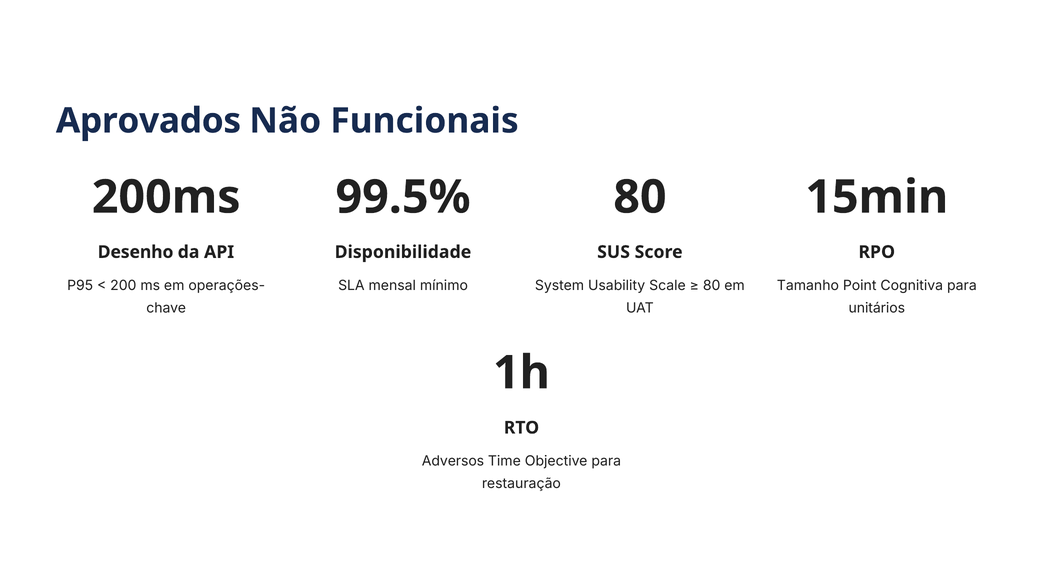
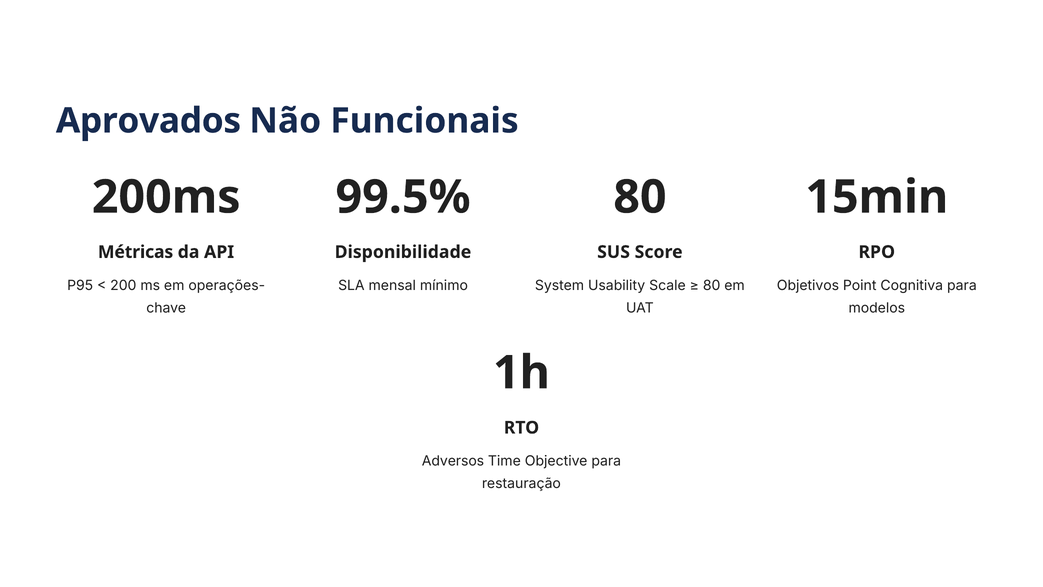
Desenho: Desenho -> Métricas
Tamanho: Tamanho -> Objetivos
unitários: unitários -> modelos
